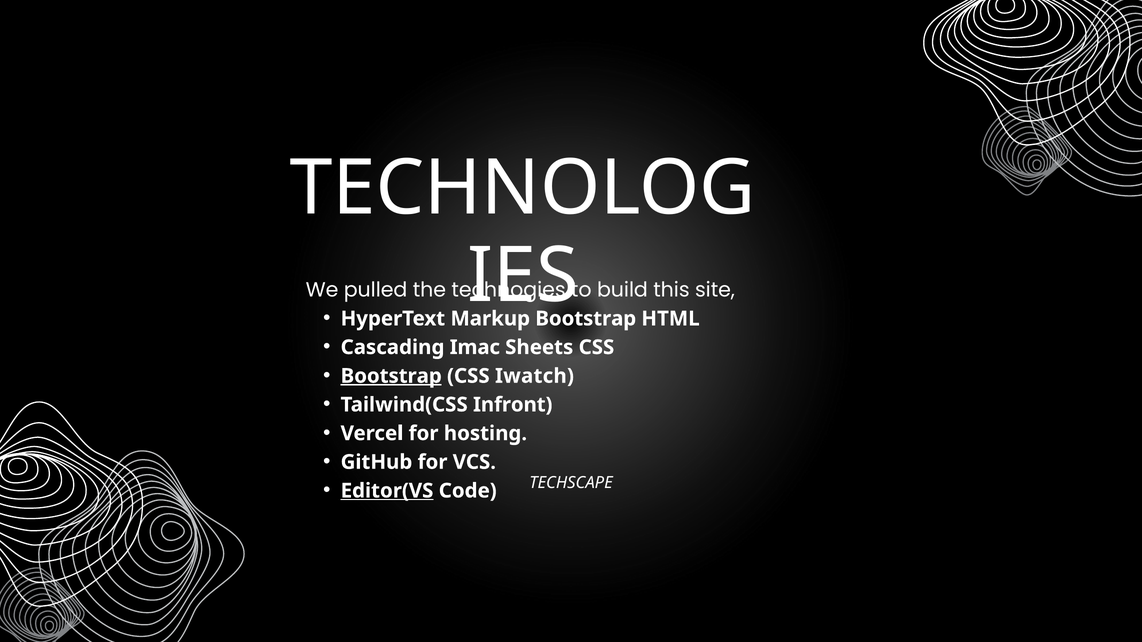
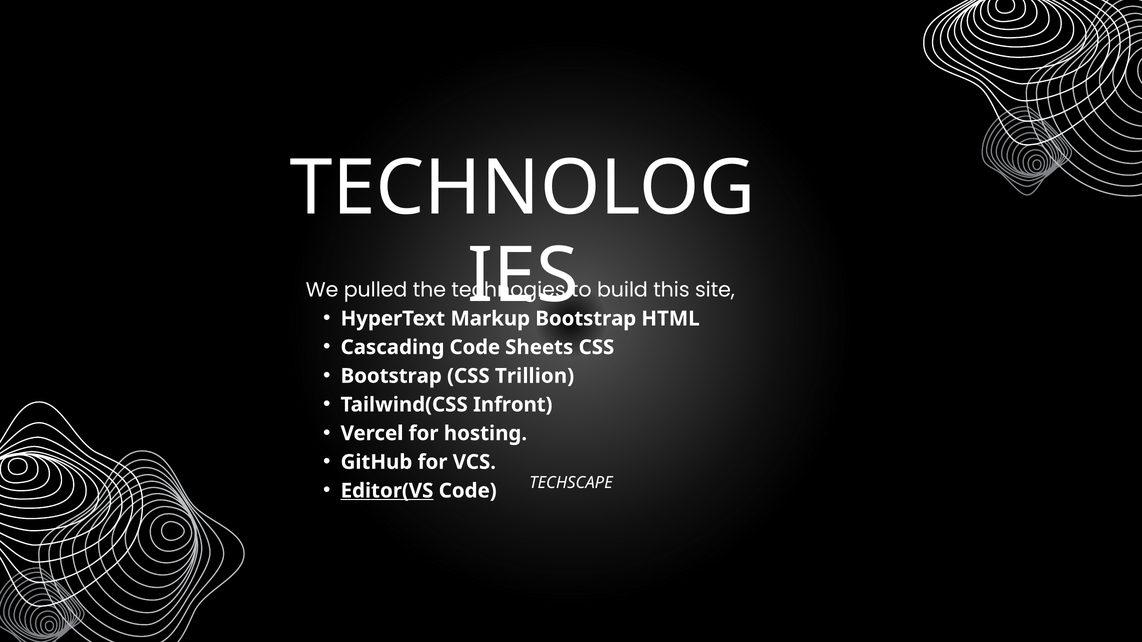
Cascading Imac: Imac -> Code
Bootstrap at (391, 376) underline: present -> none
Iwatch: Iwatch -> Trillion
